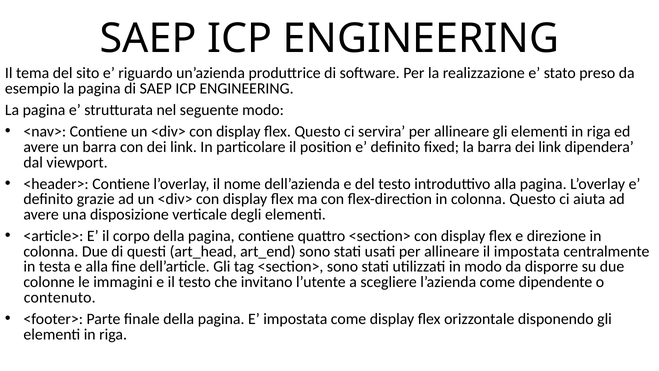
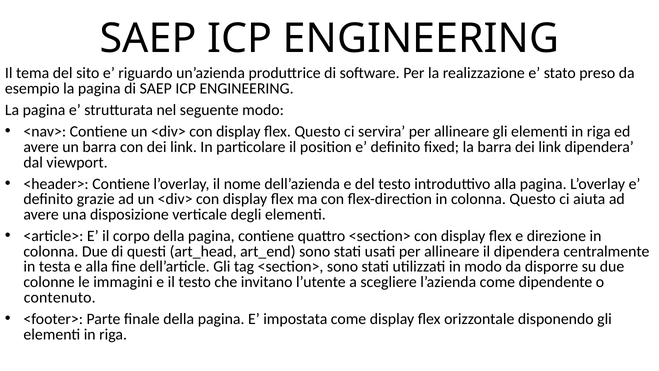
il impostata: impostata -> dipendera
